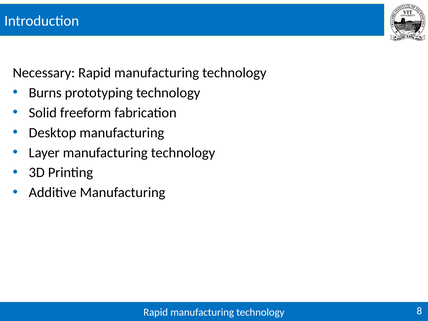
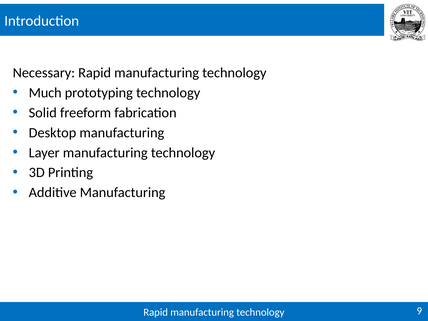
Burns: Burns -> Much
8: 8 -> 9
